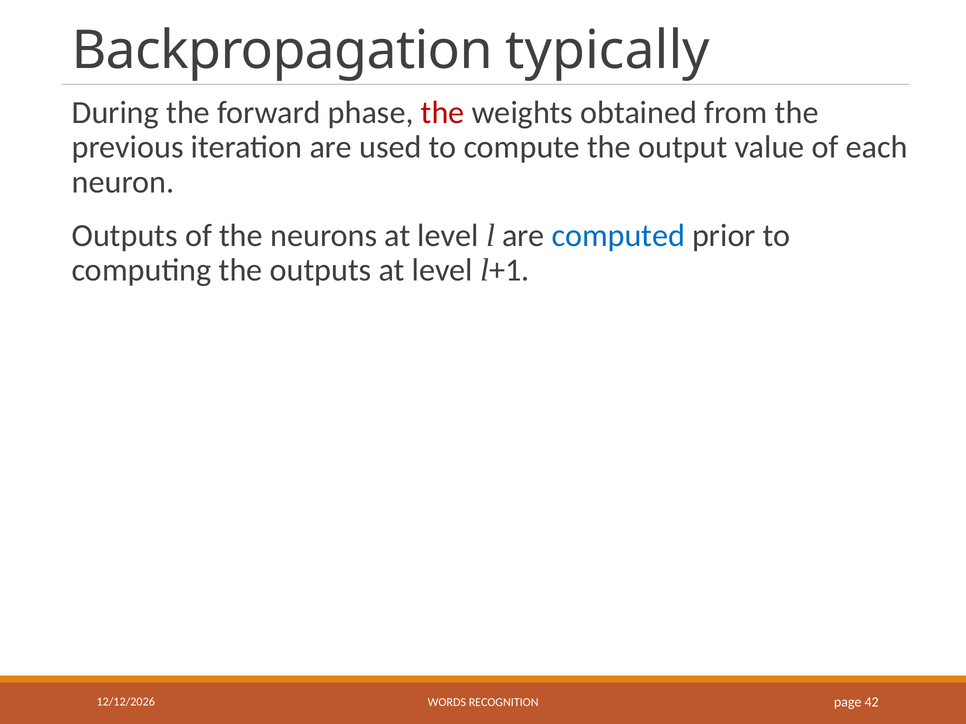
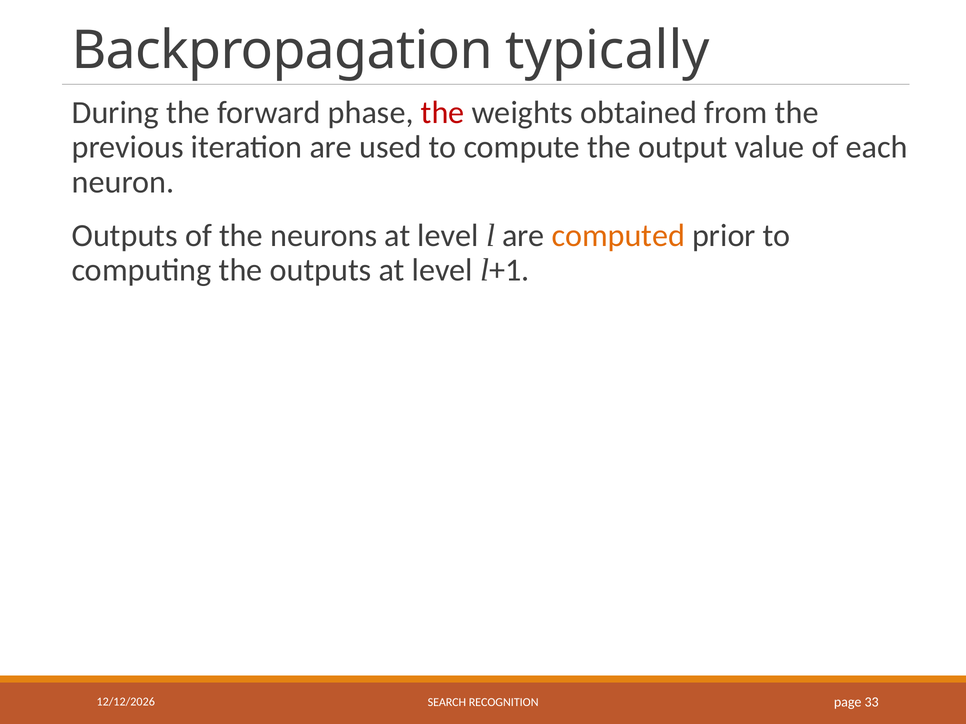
computed colour: blue -> orange
WORDS: WORDS -> SEARCH
42: 42 -> 33
